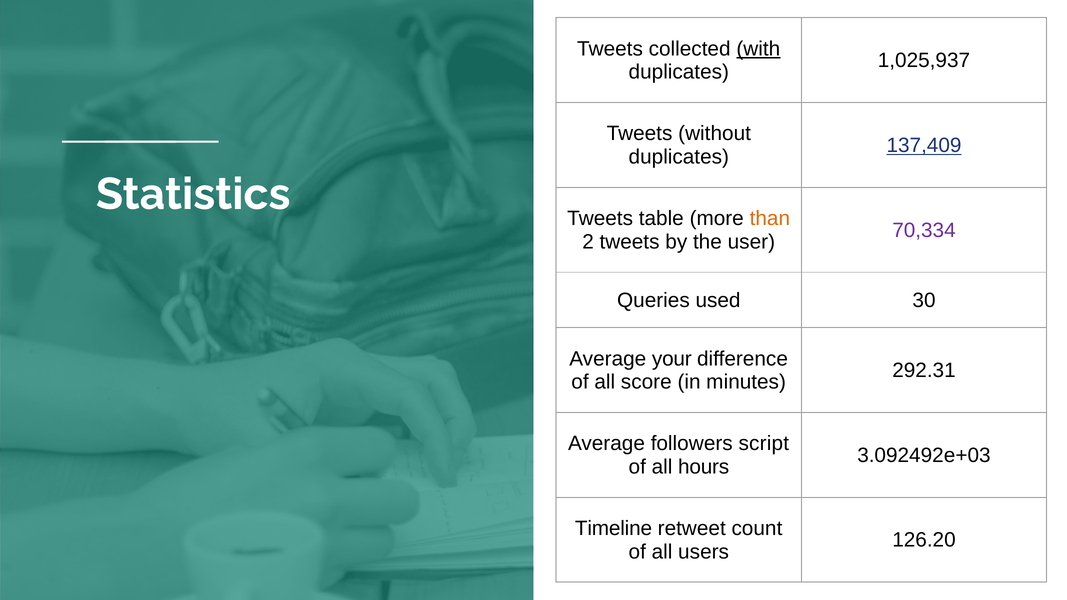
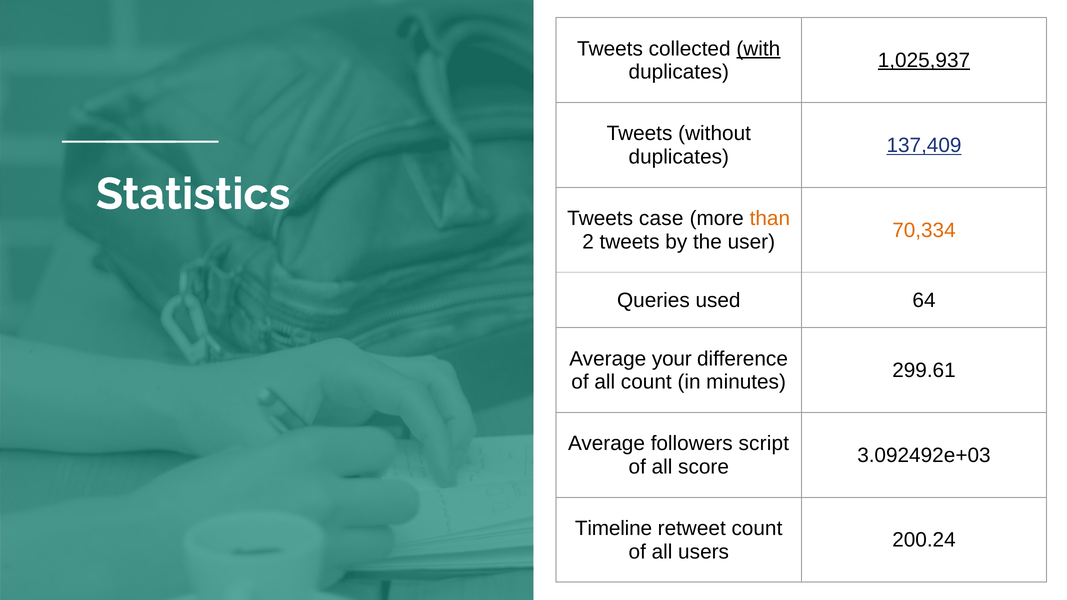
1,025,937 underline: none -> present
table: table -> case
70,334 colour: purple -> orange
30: 30 -> 64
292.31: 292.31 -> 299.61
all score: score -> count
hours: hours -> score
126.20: 126.20 -> 200.24
